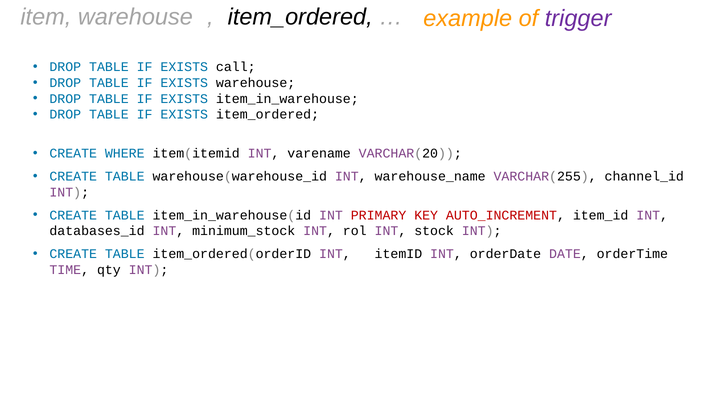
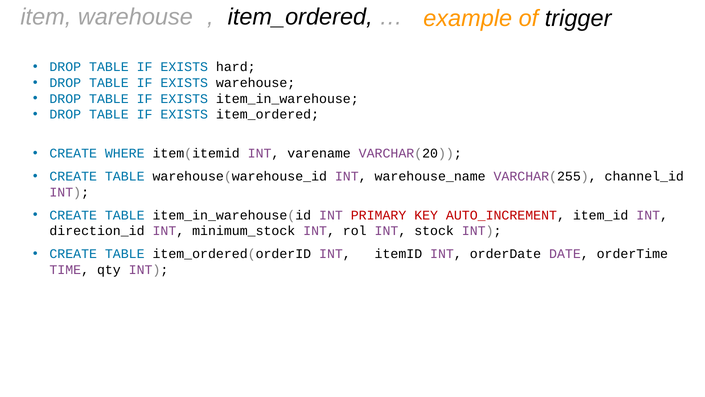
trigger colour: purple -> black
call: call -> hard
databases_id: databases_id -> direction_id
